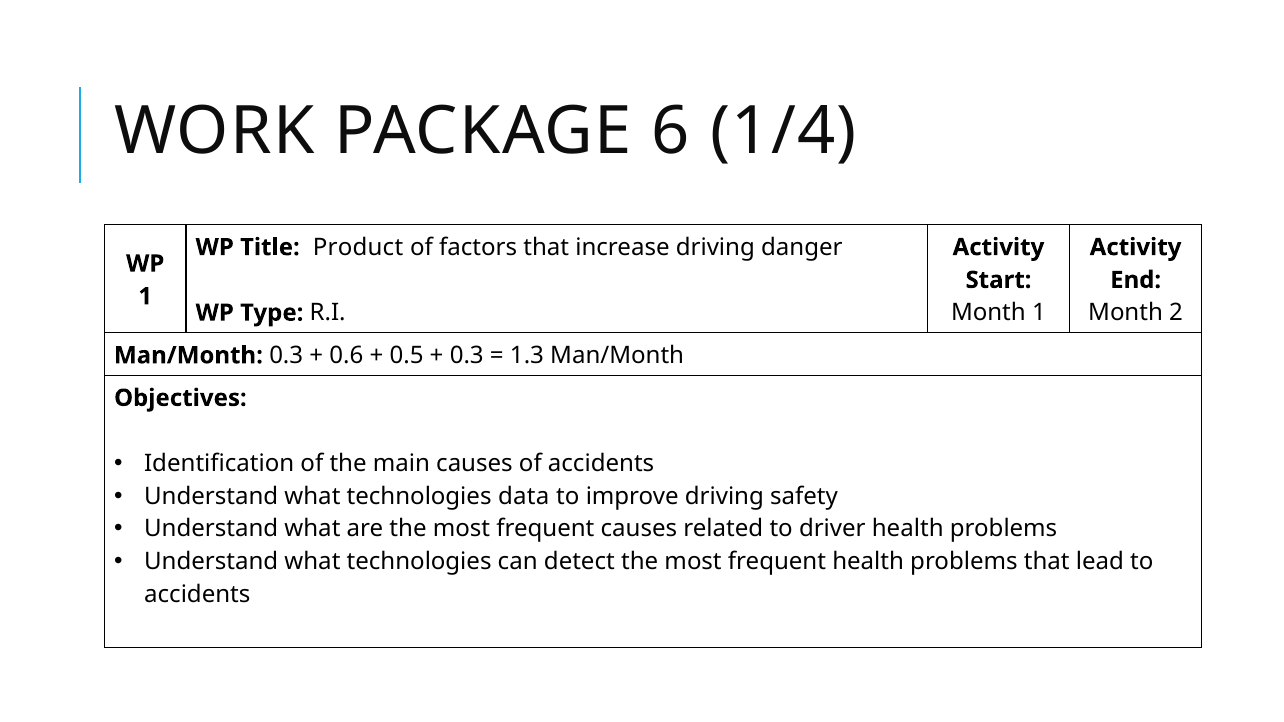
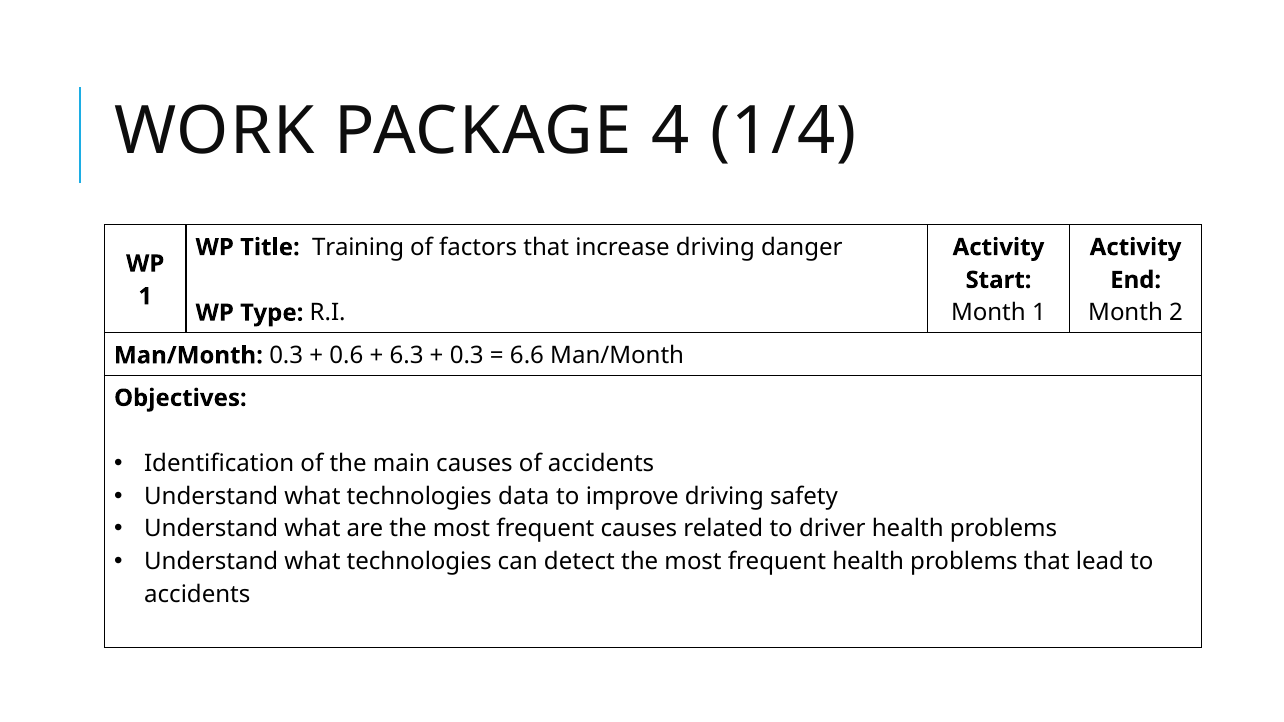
6: 6 -> 4
Product: Product -> Training
0.5: 0.5 -> 6.3
1.3: 1.3 -> 6.6
